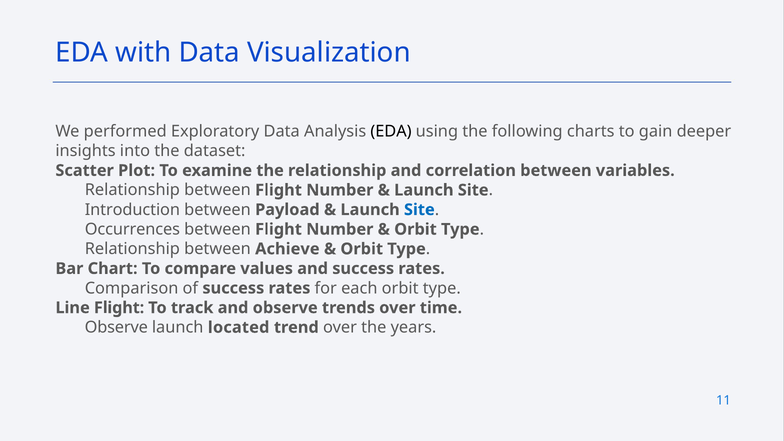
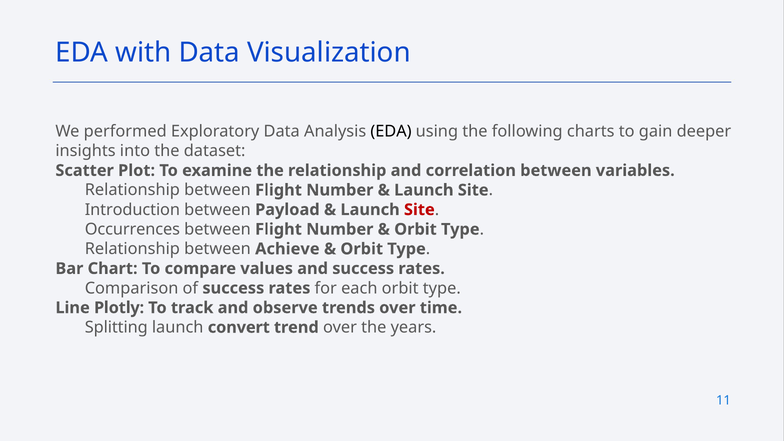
Site at (419, 210) colour: blue -> red
Line Flight: Flight -> Plotly
Observe at (116, 327): Observe -> Splitting
located: located -> convert
